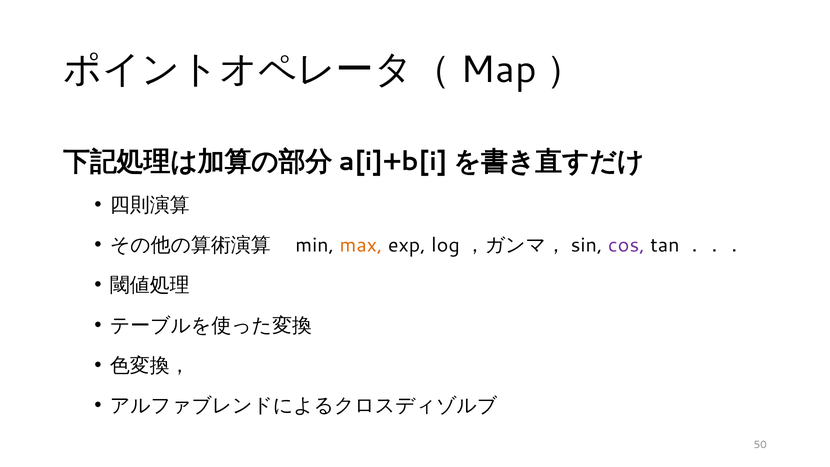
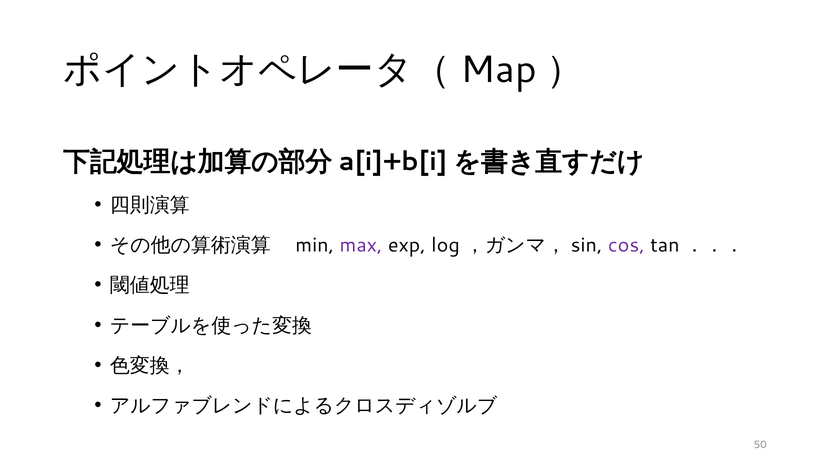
max colour: orange -> purple
